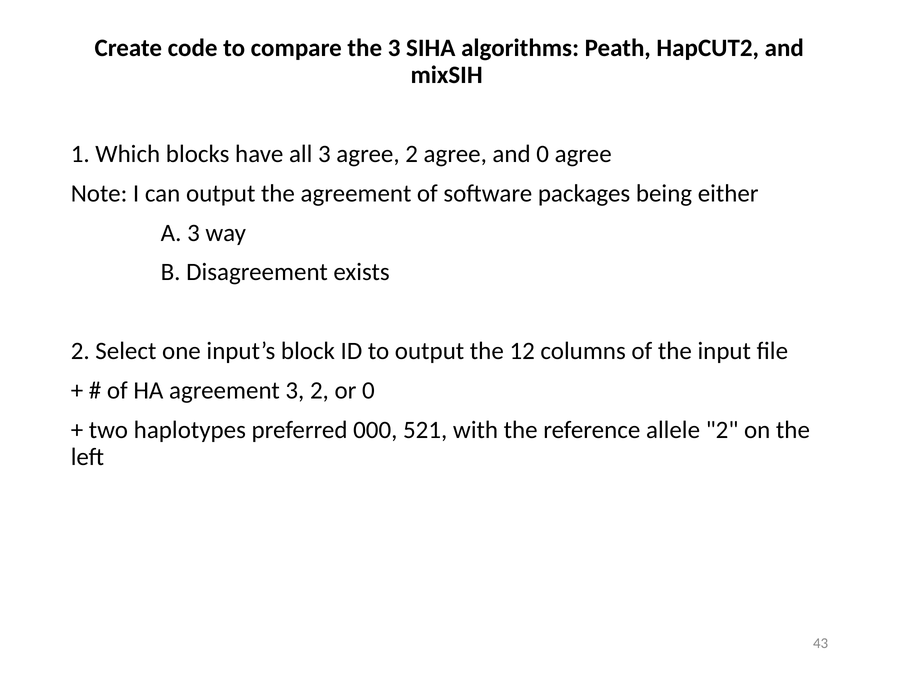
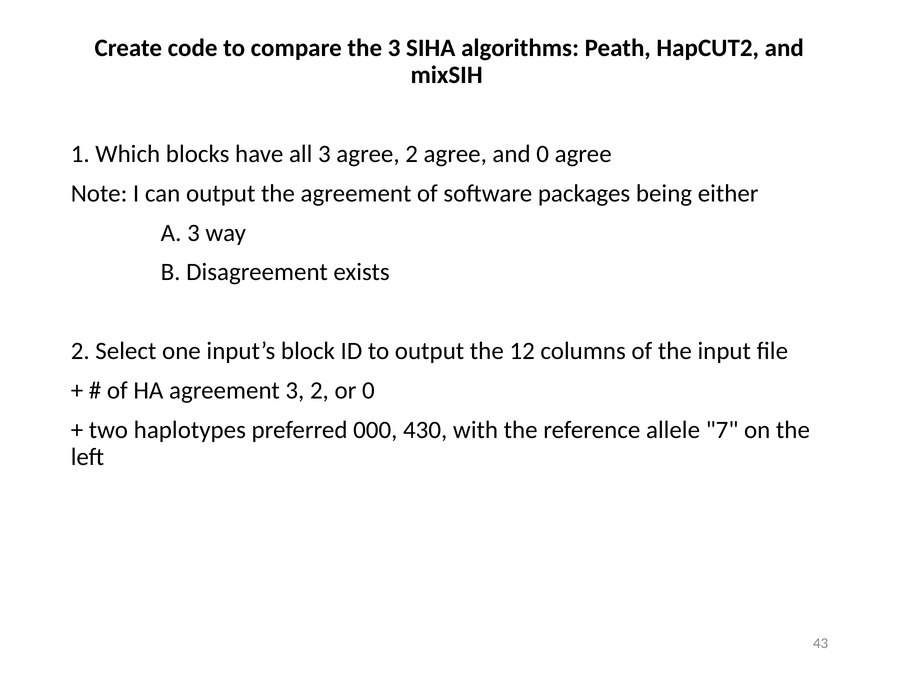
521: 521 -> 430
allele 2: 2 -> 7
